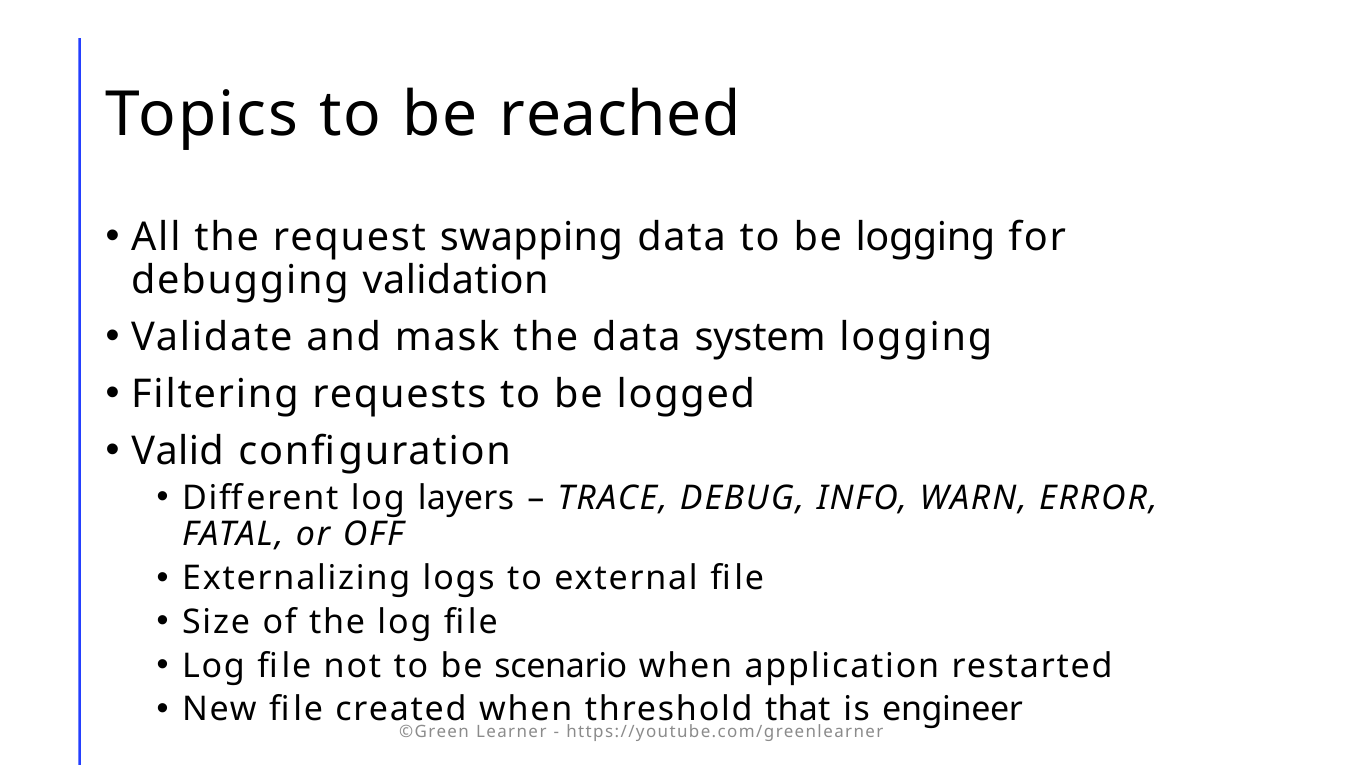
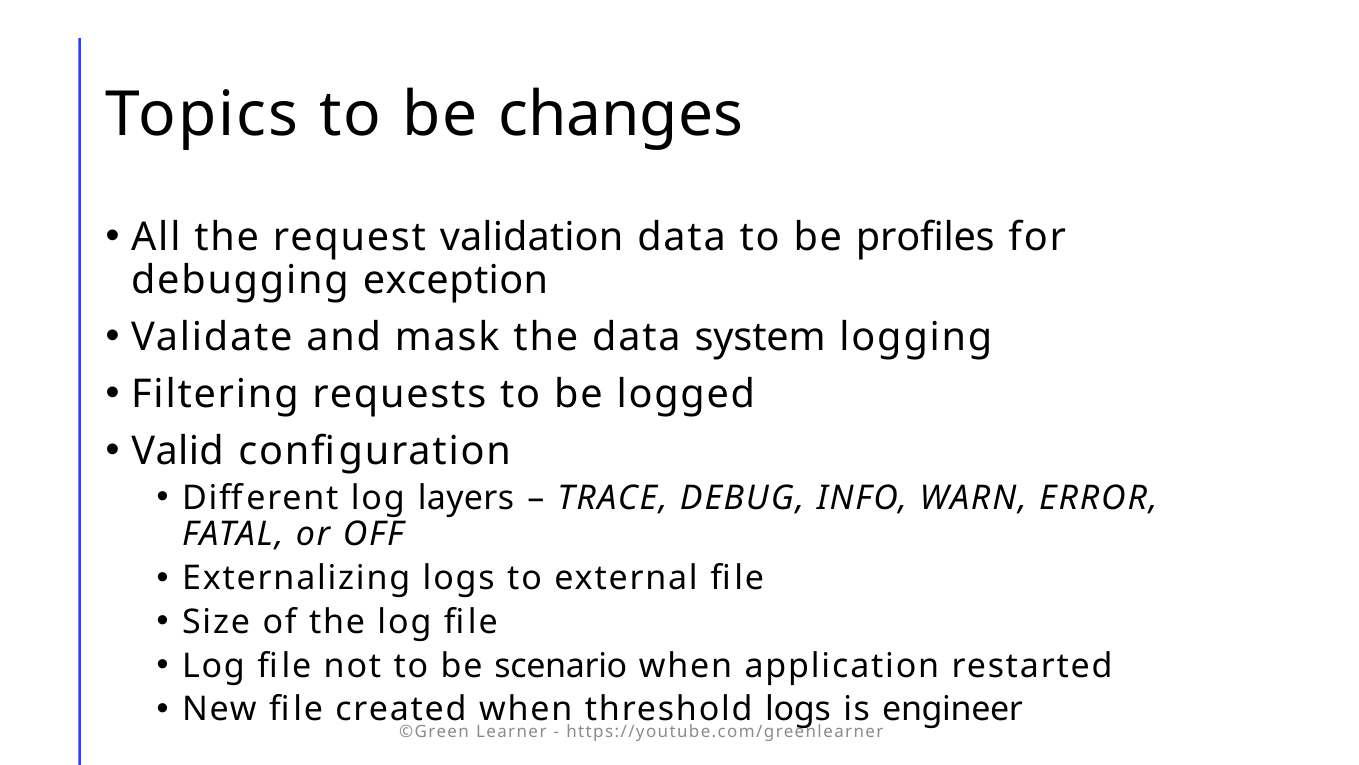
reached: reached -> changes
swapping: swapping -> validation
be logging: logging -> profiles
validation: validation -> exception
threshold that: that -> logs
